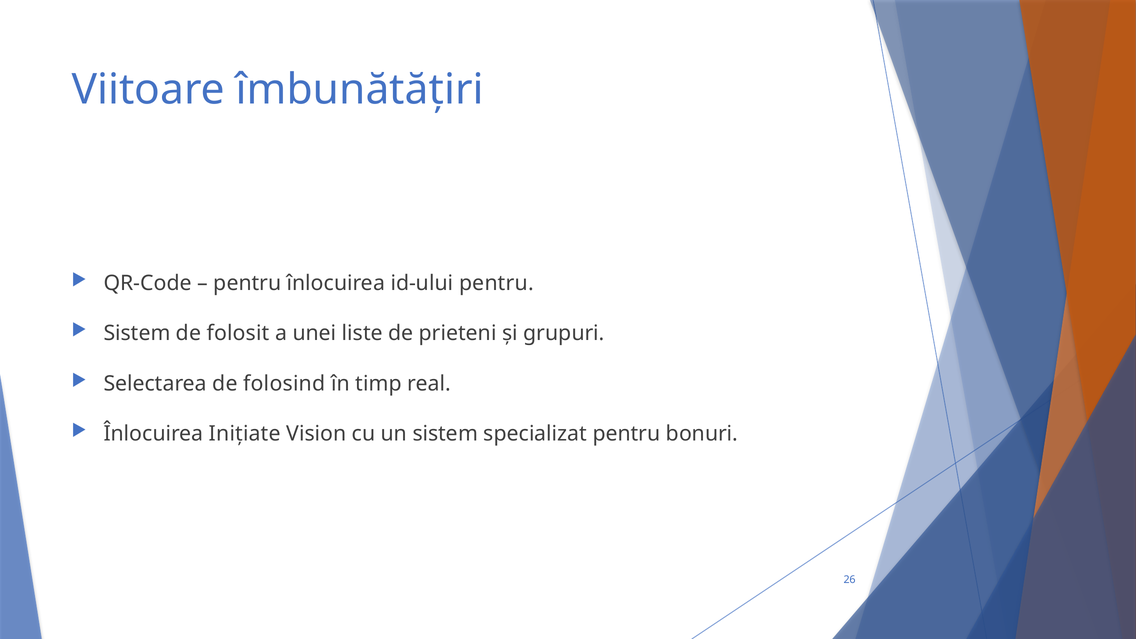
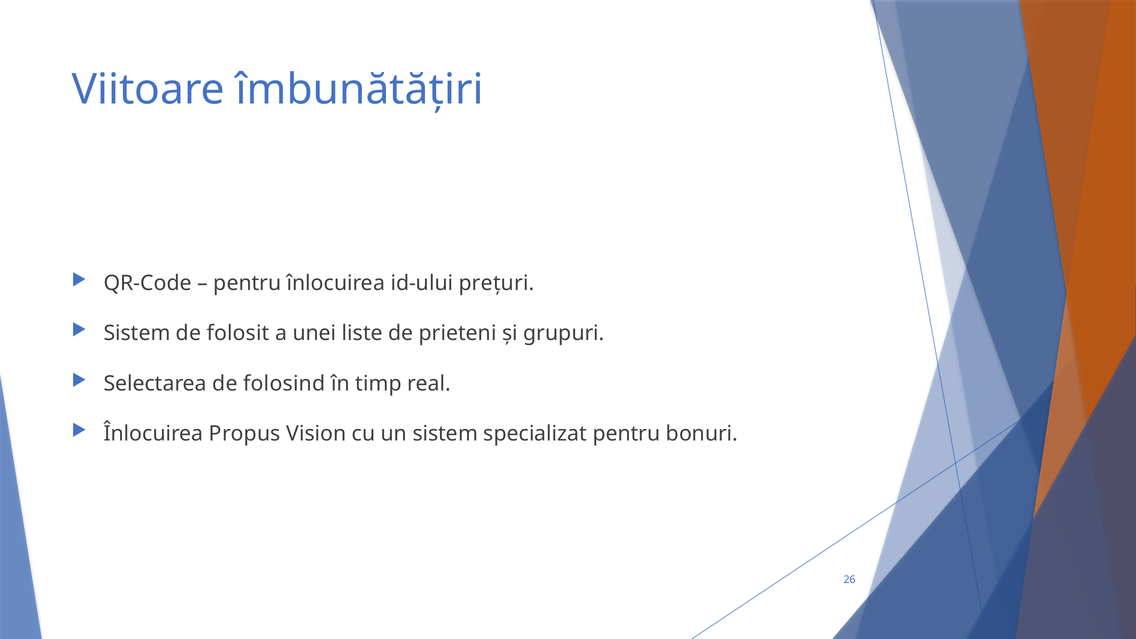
id-ului pentru: pentru -> prețuri
Inițiate: Inițiate -> Propus
